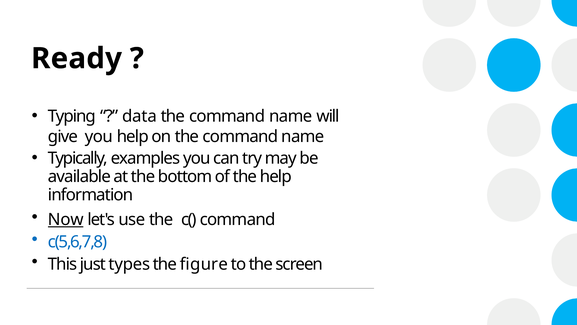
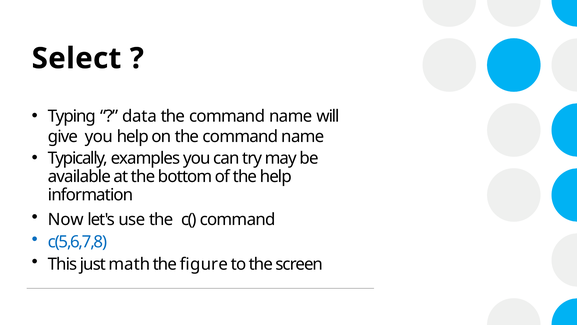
Ready: Ready -> Select
Now underline: present -> none
types: types -> math
